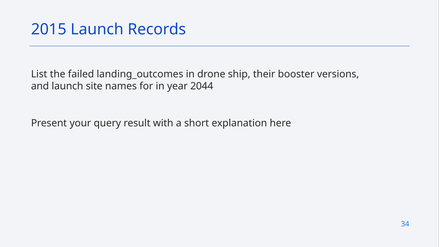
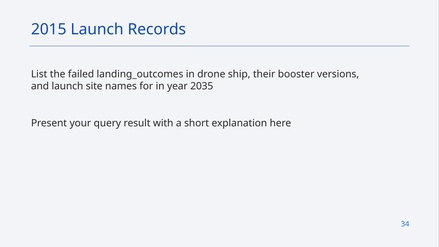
2044: 2044 -> 2035
